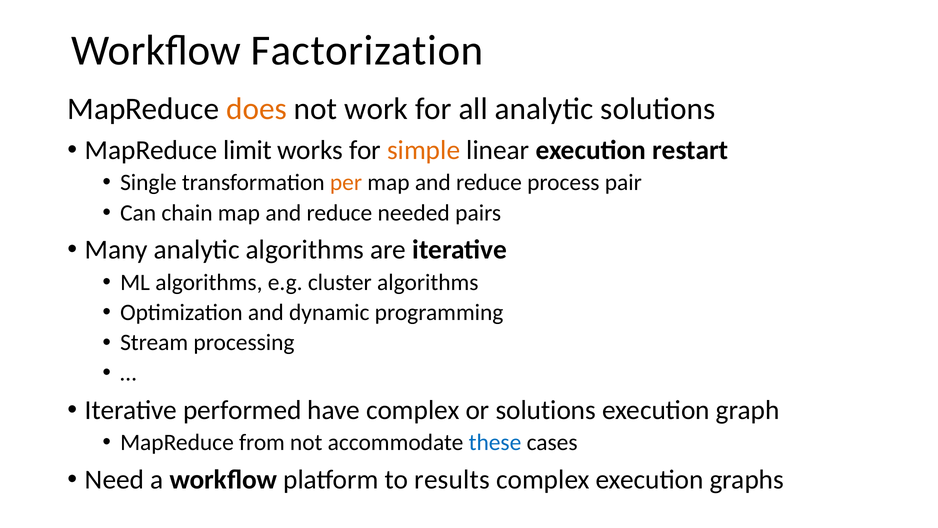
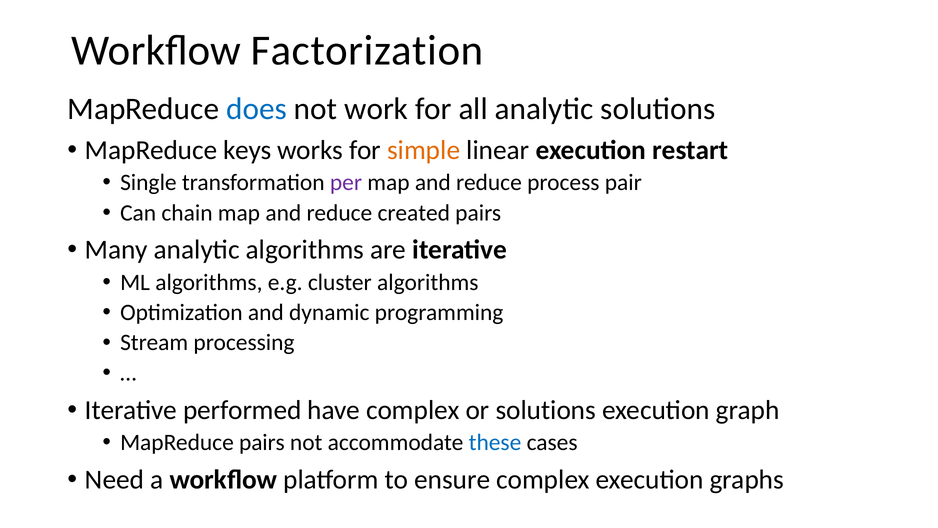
does colour: orange -> blue
limit: limit -> keys
per colour: orange -> purple
needed: needed -> created
MapReduce from: from -> pairs
results: results -> ensure
